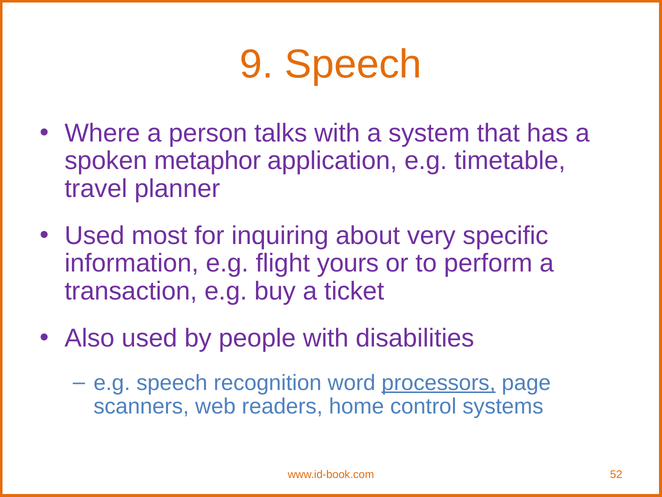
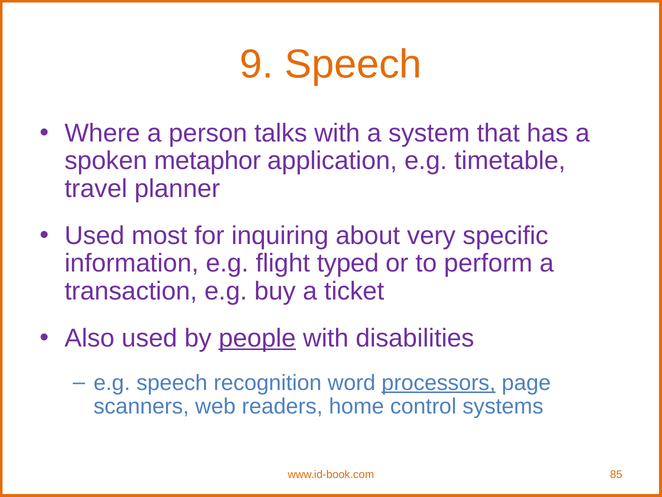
yours: yours -> typed
people underline: none -> present
52: 52 -> 85
